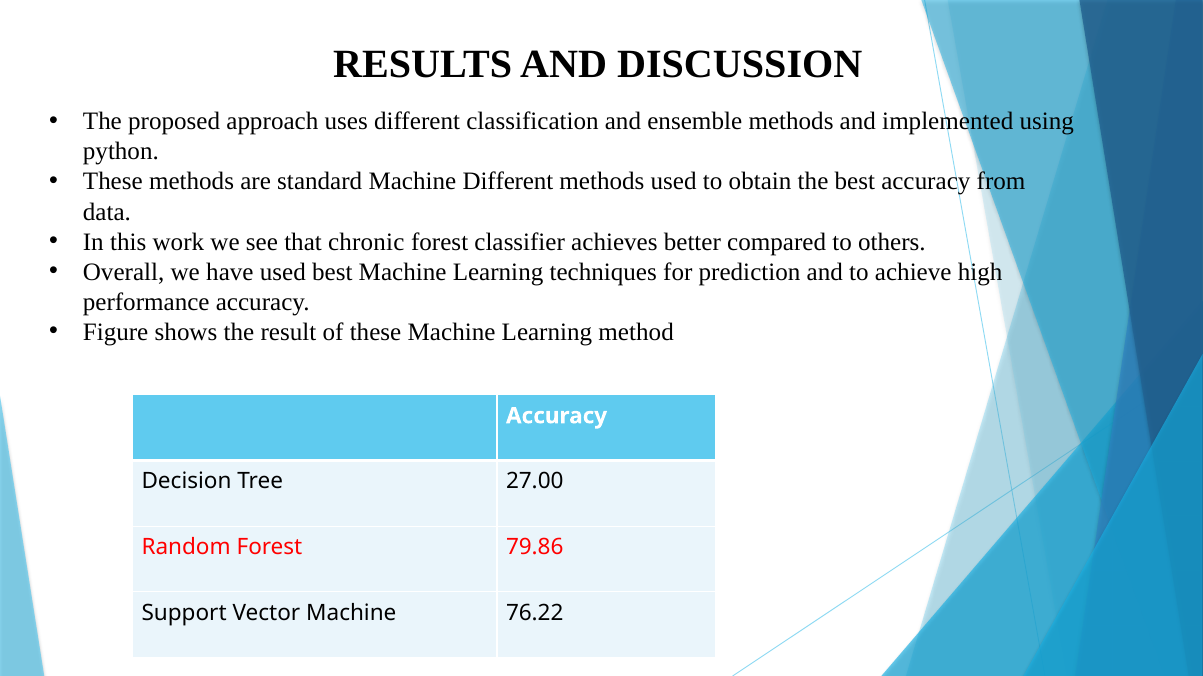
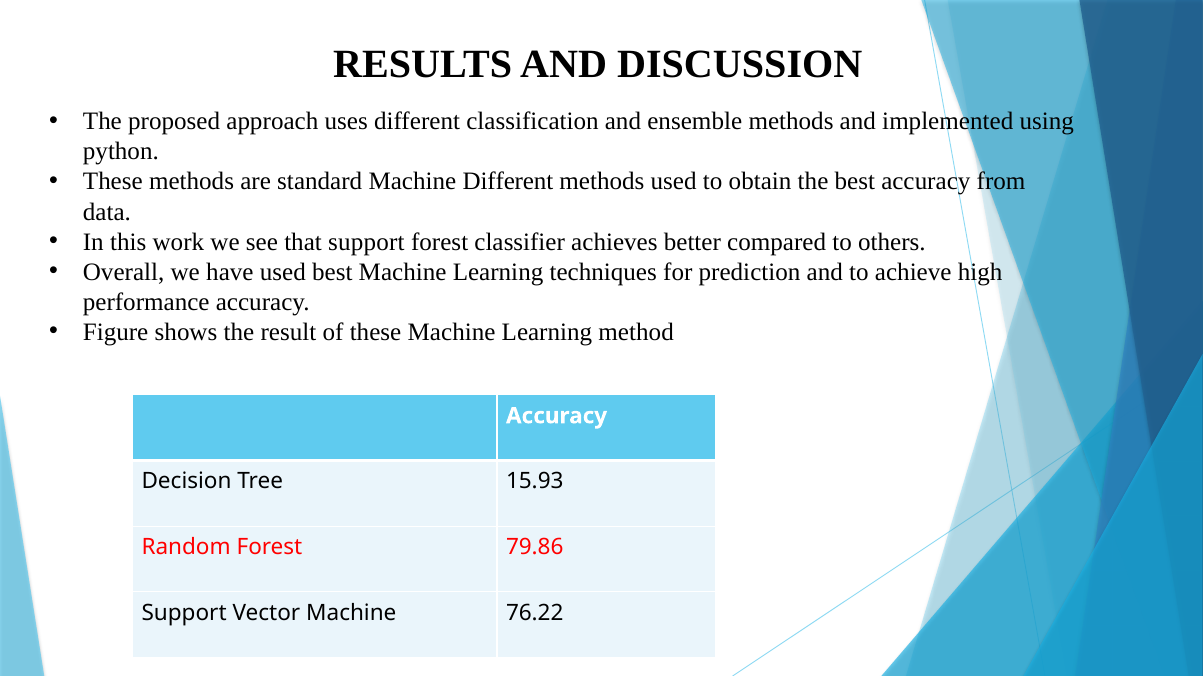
that chronic: chronic -> support
27.00: 27.00 -> 15.93
